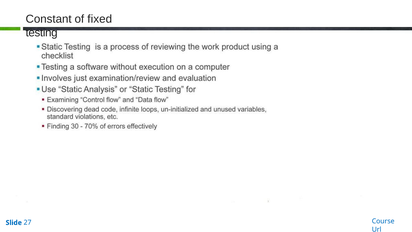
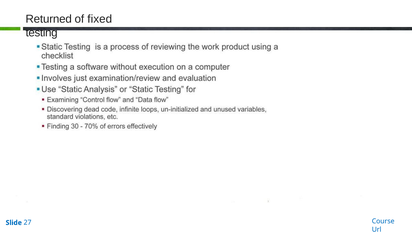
Constant: Constant -> Returned
